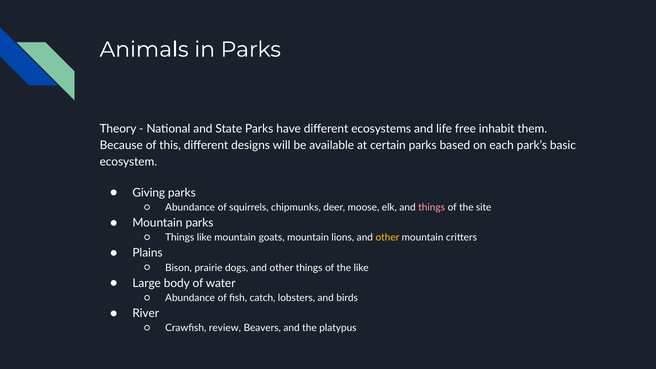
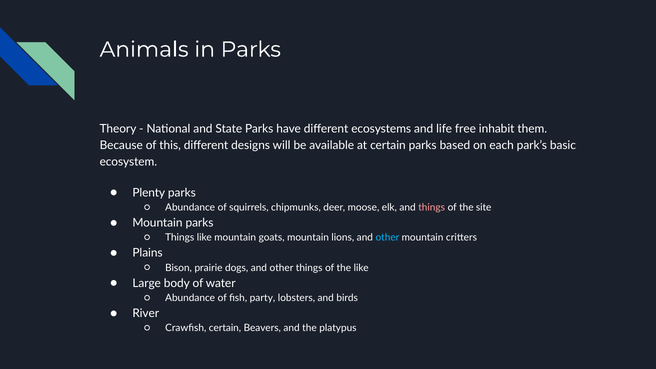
Giving: Giving -> Plenty
other at (387, 238) colour: yellow -> light blue
catch: catch -> party
Crawfish review: review -> certain
